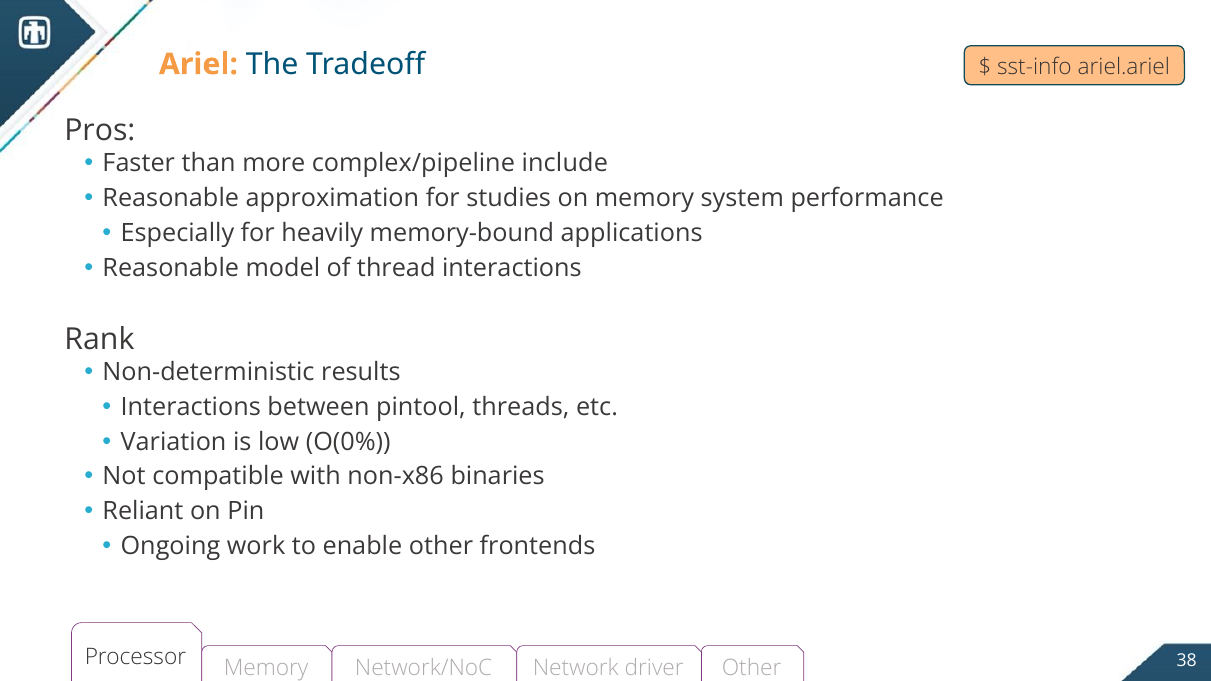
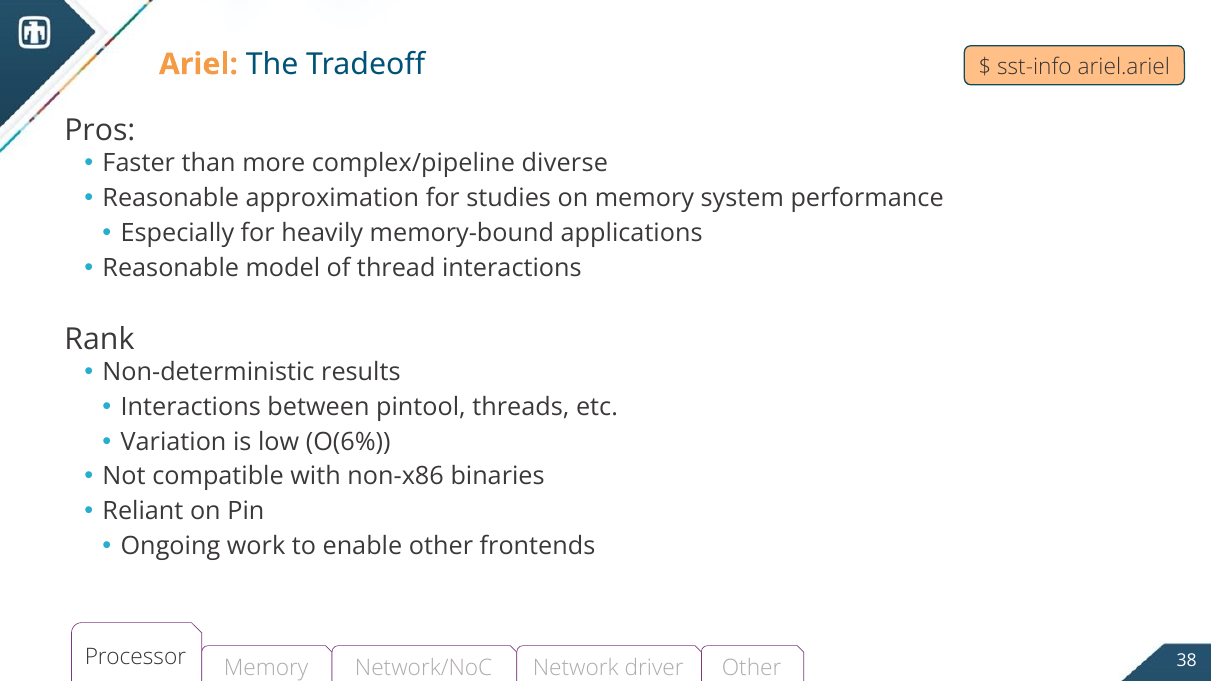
include: include -> diverse
O(0%: O(0% -> O(6%
